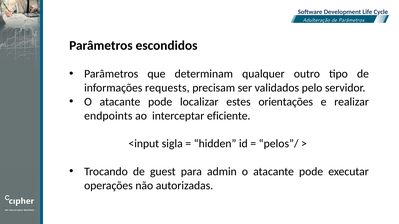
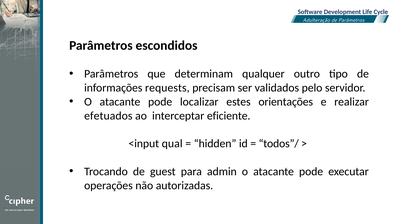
endpoints: endpoints -> efetuados
sigla: sigla -> qual
pelos”/: pelos”/ -> todos”/
